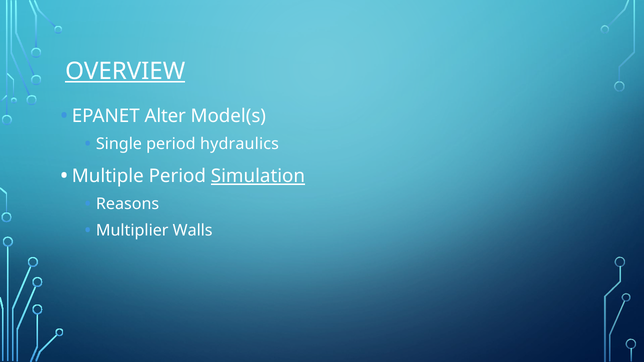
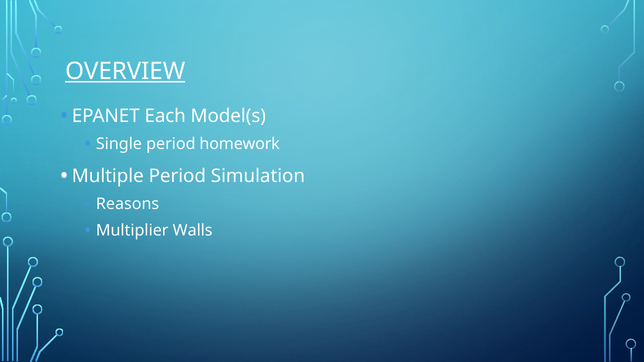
Alter: Alter -> Each
hydraulics: hydraulics -> homework
Simulation underline: present -> none
